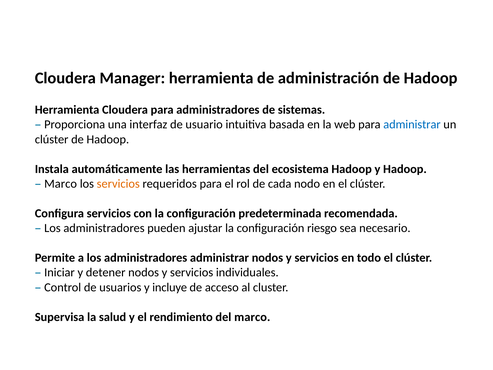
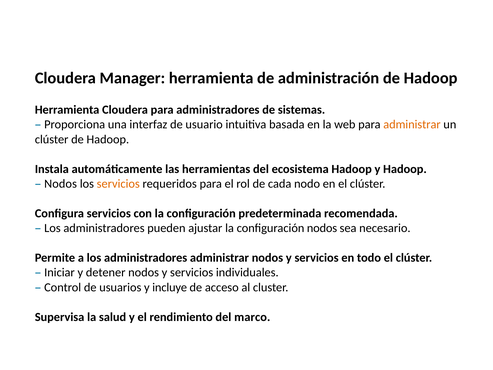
administrar at (412, 124) colour: blue -> orange
Marco at (61, 184): Marco -> Nodos
configuración riesgo: riesgo -> nodos
